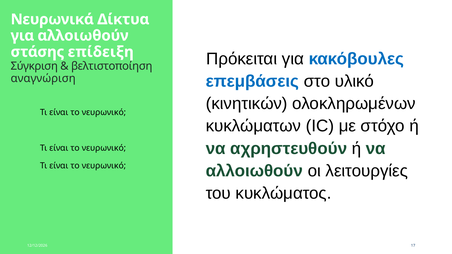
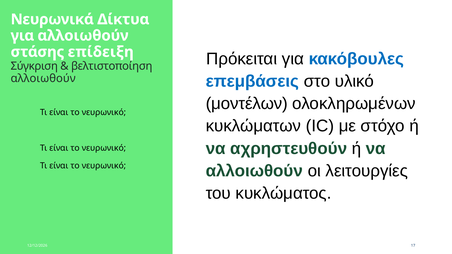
αναγνώριση at (43, 78): αναγνώριση -> αλλοιωθούν
κινητικών: κινητικών -> μοντέλων
